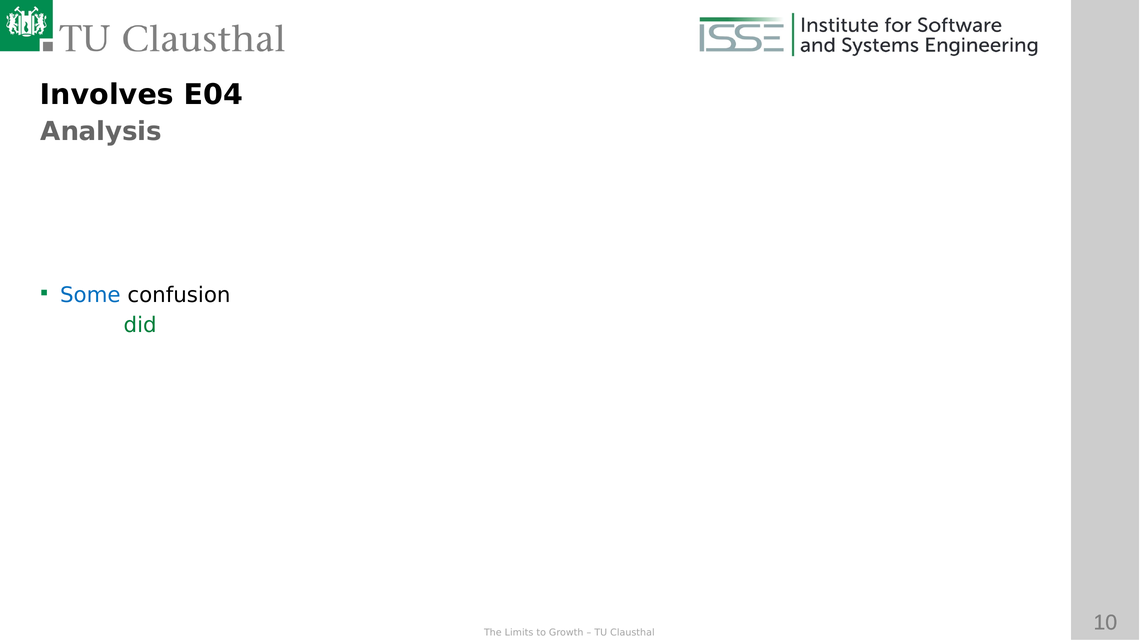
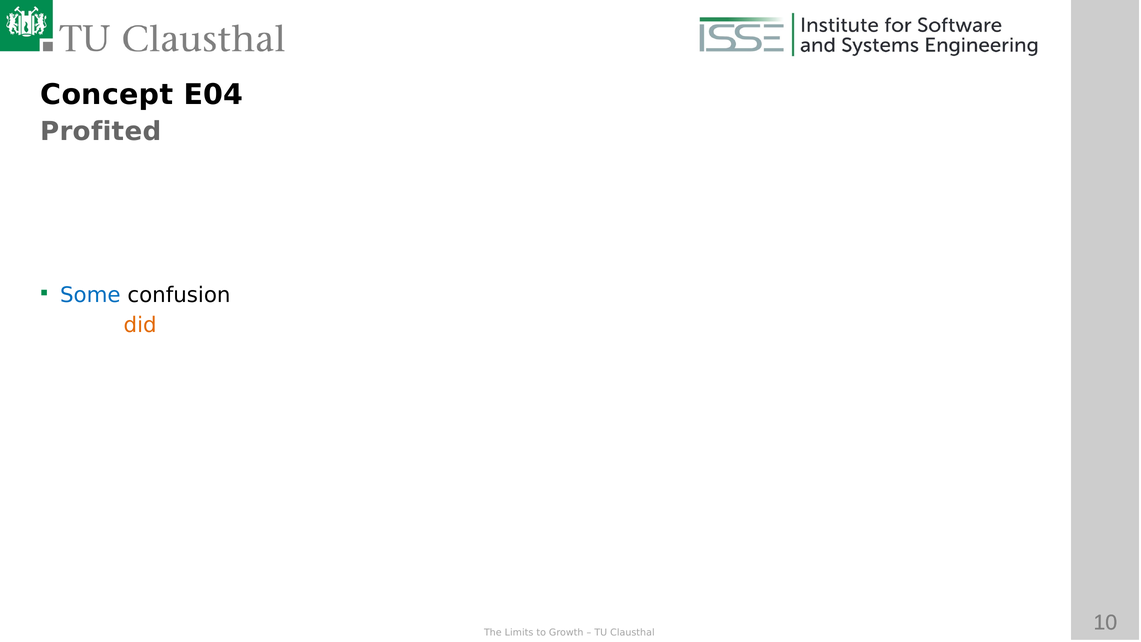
Involves: Involves -> Concept
Analysis: Analysis -> Profited
did colour: green -> orange
